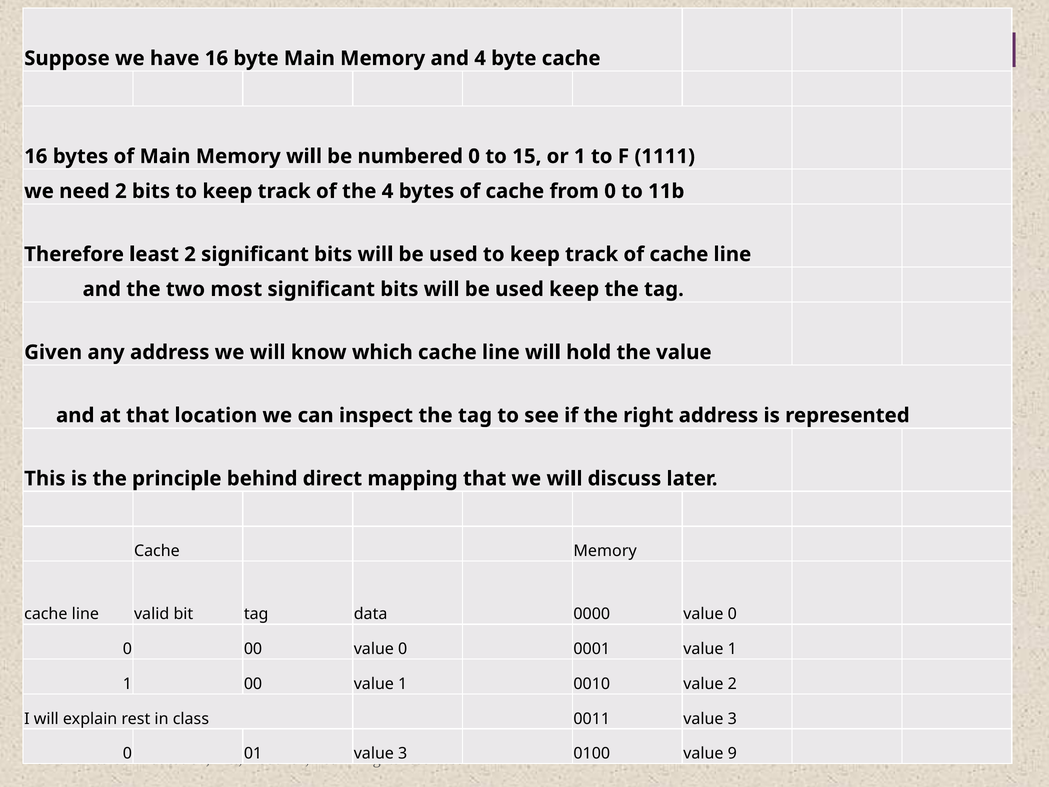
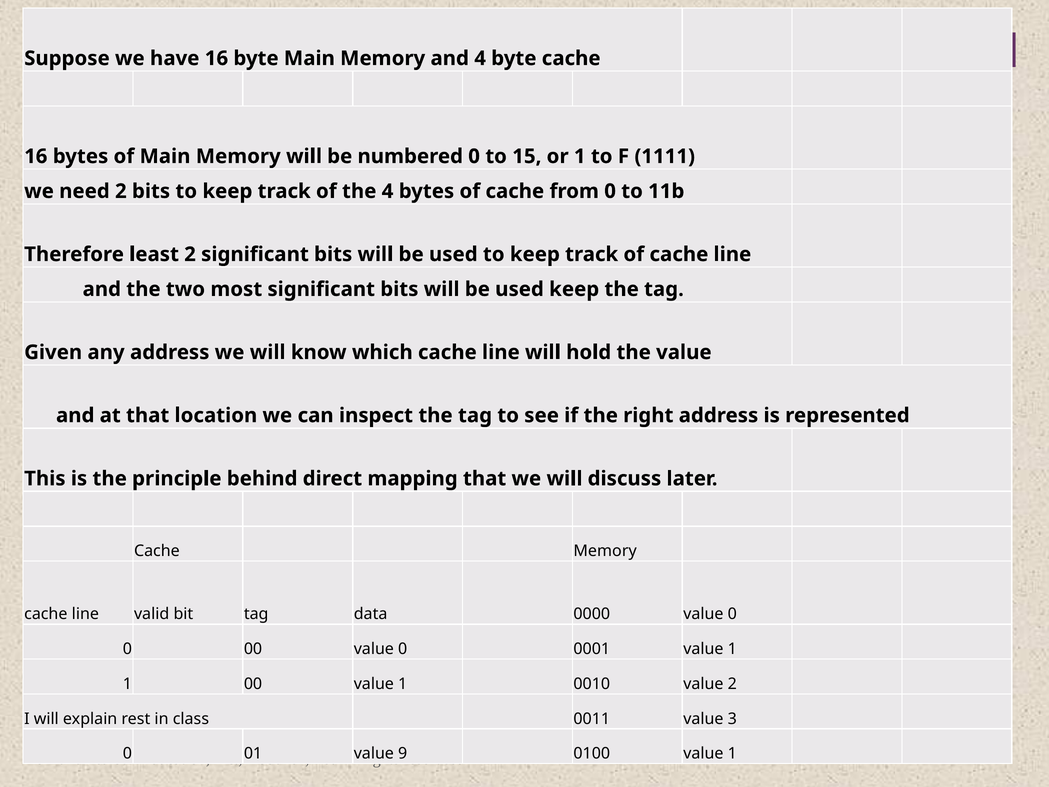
3 at (403, 753): 3 -> 9
0100 value 9: 9 -> 1
